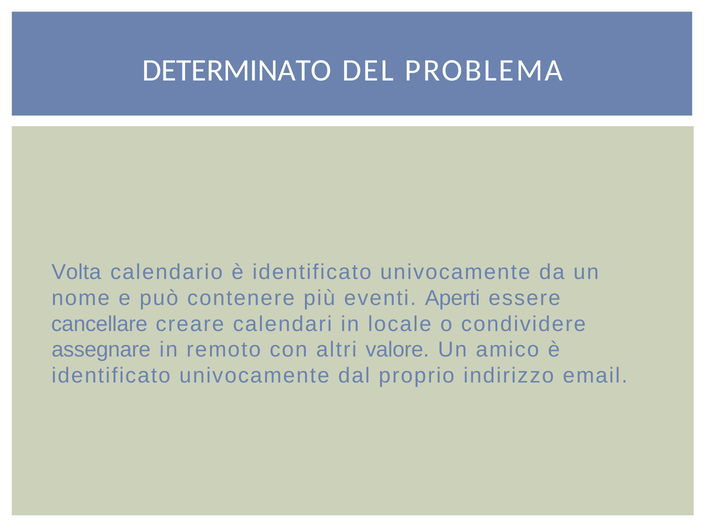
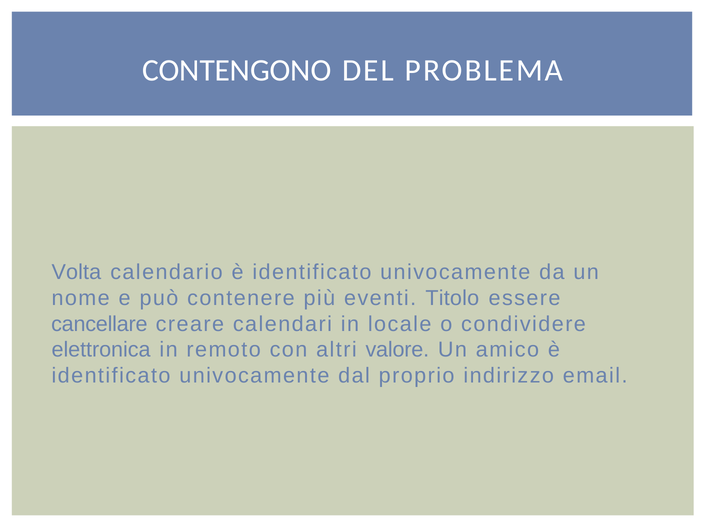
DETERMINATO: DETERMINATO -> CONTENGONO
Aperti: Aperti -> Titolo
assegnare: assegnare -> elettronica
